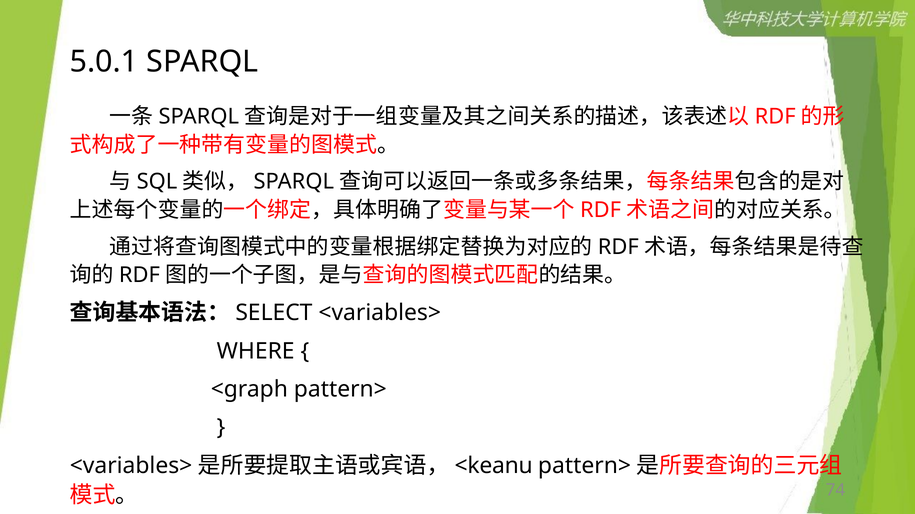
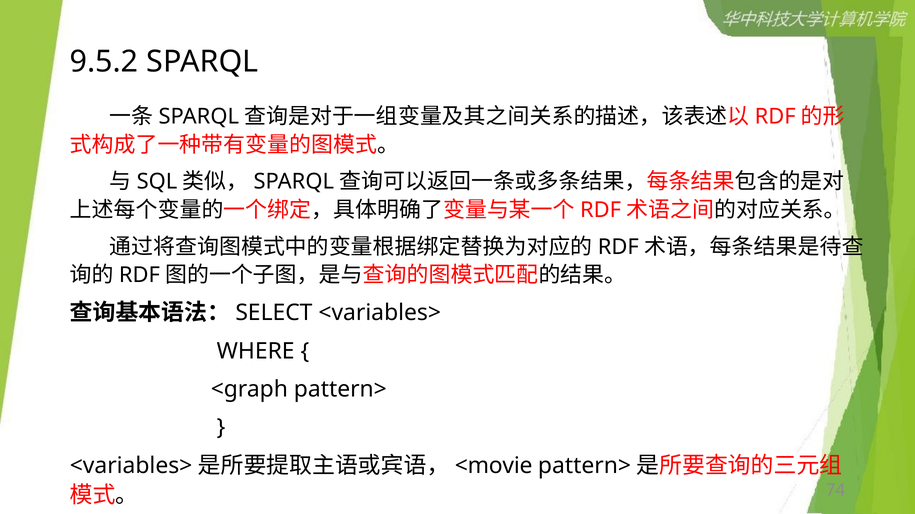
5.0.1: 5.0.1 -> 9.5.2
<keanu: <keanu -> <movie
